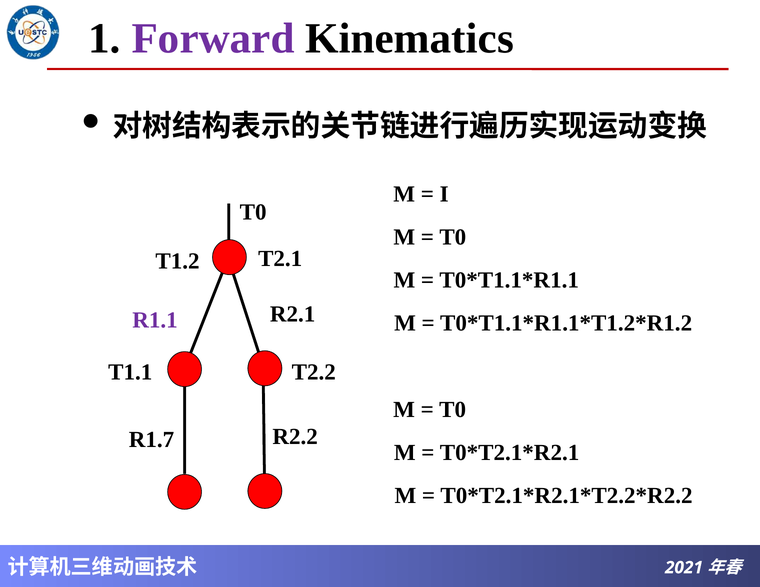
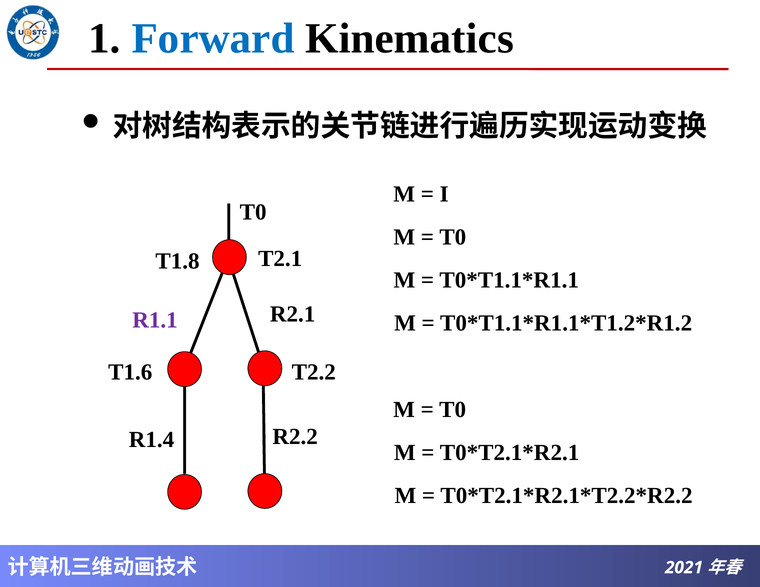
Forward colour: purple -> blue
T1.2: T1.2 -> T1.8
T1.1: T1.1 -> T1.6
R1.7: R1.7 -> R1.4
